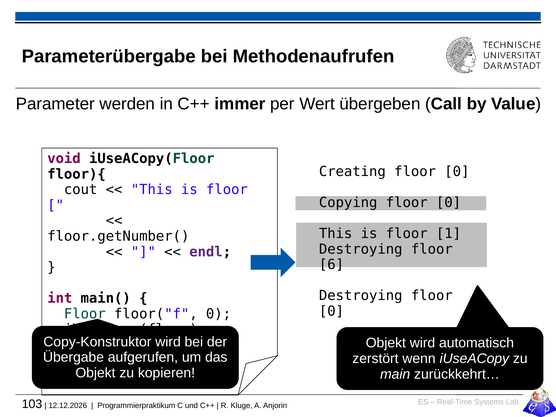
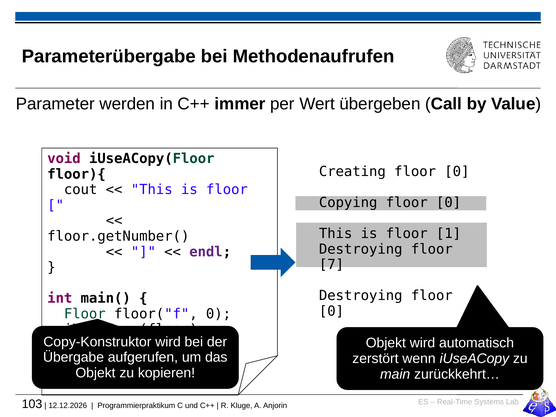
6: 6 -> 7
